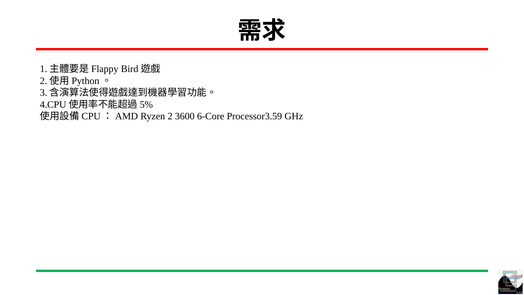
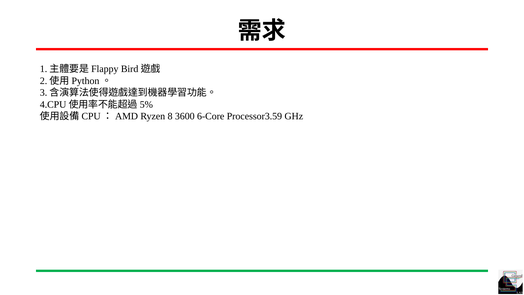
2: 2 -> 8
